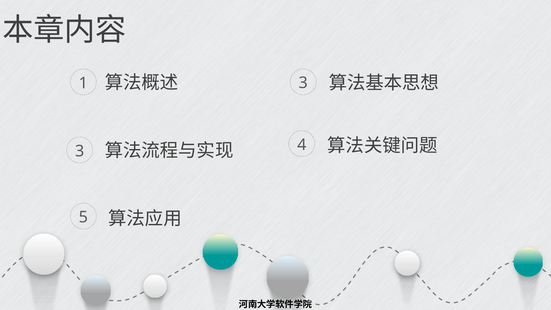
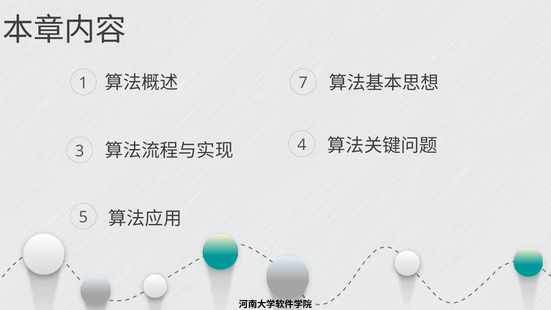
3 at (303, 83): 3 -> 7
